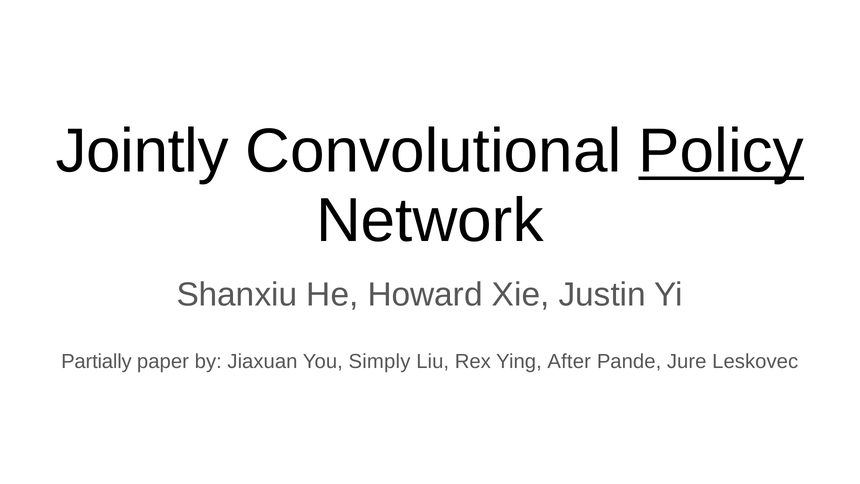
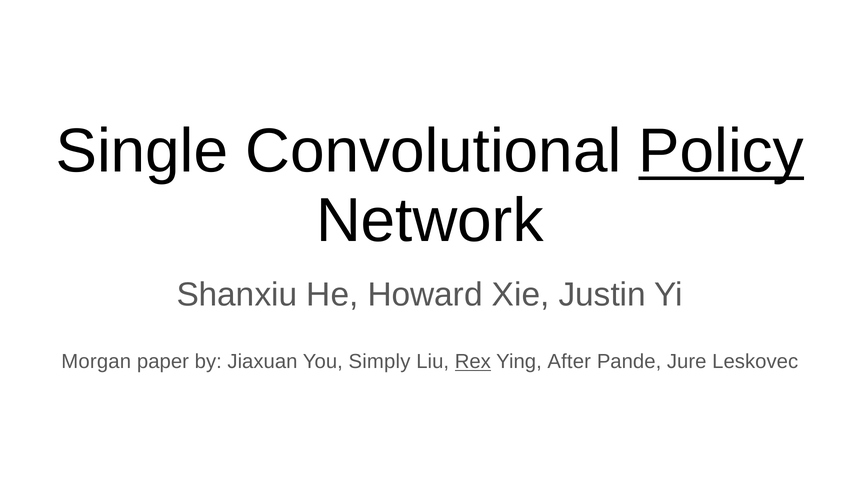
Jointly: Jointly -> Single
Partially: Partially -> Morgan
Rex underline: none -> present
